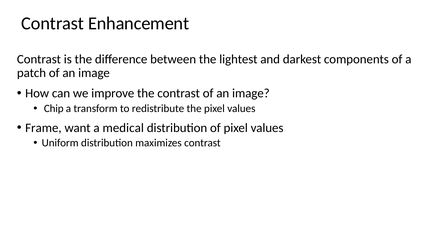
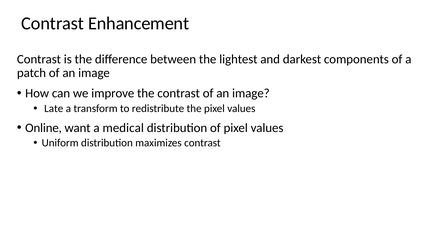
Chip: Chip -> Late
Frame: Frame -> Online
